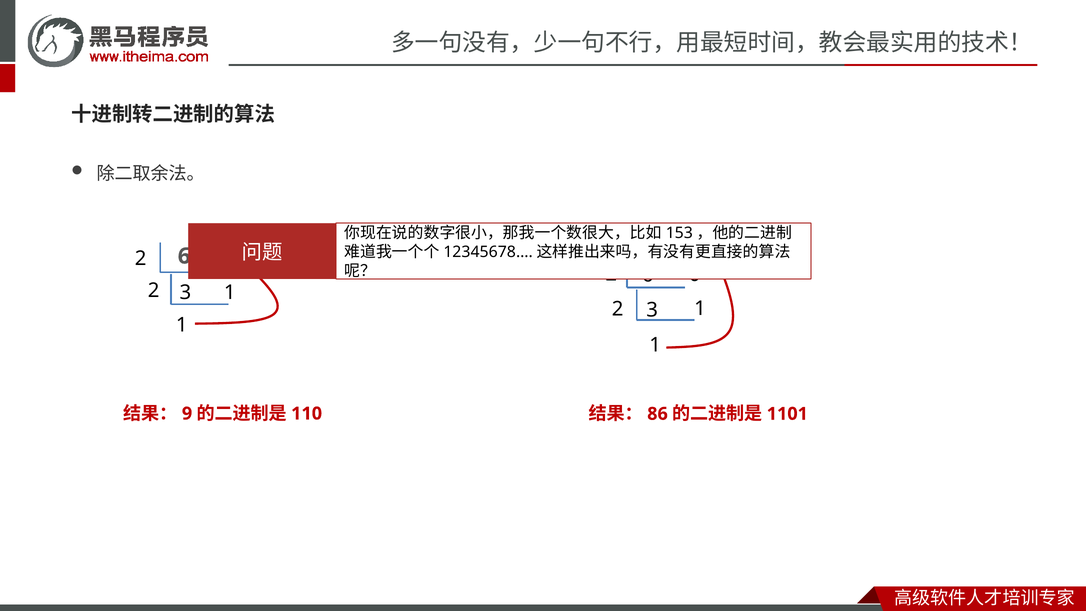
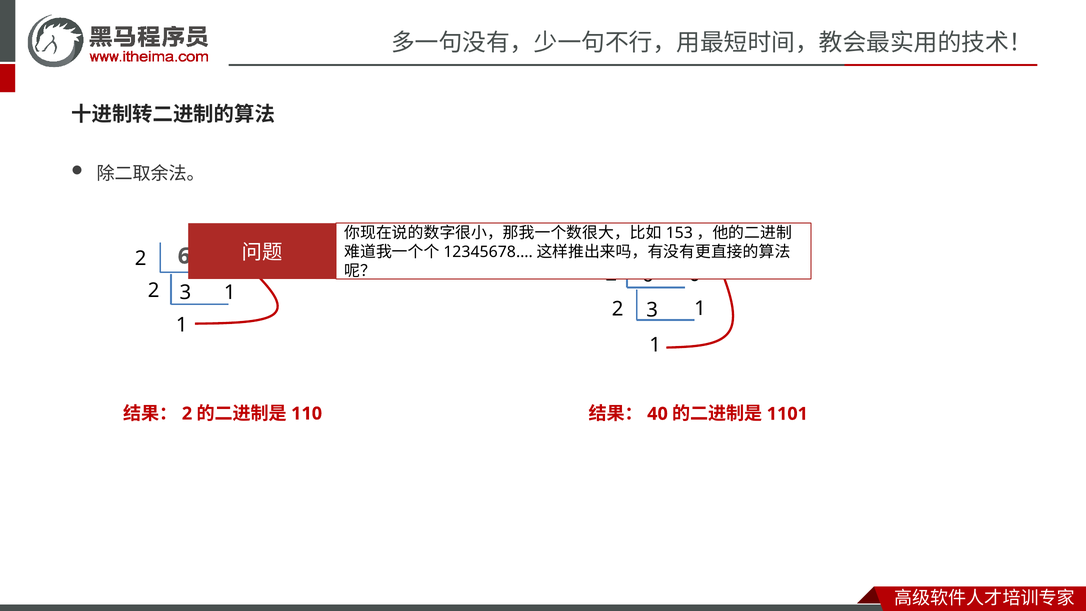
9 at (187, 413): 9 -> 2
86: 86 -> 40
